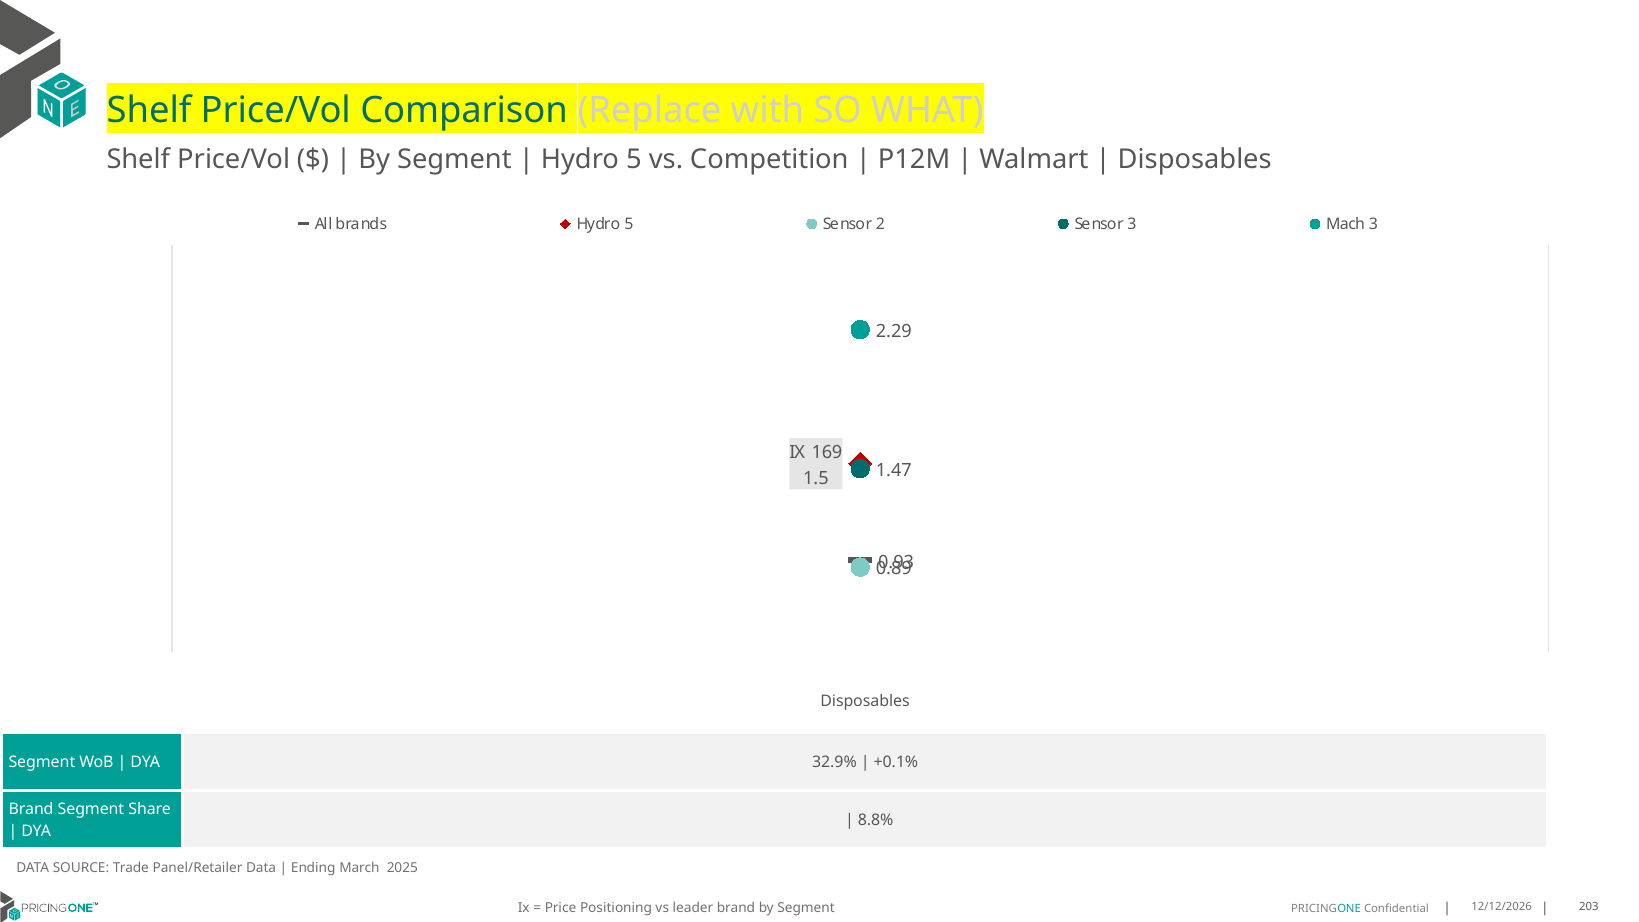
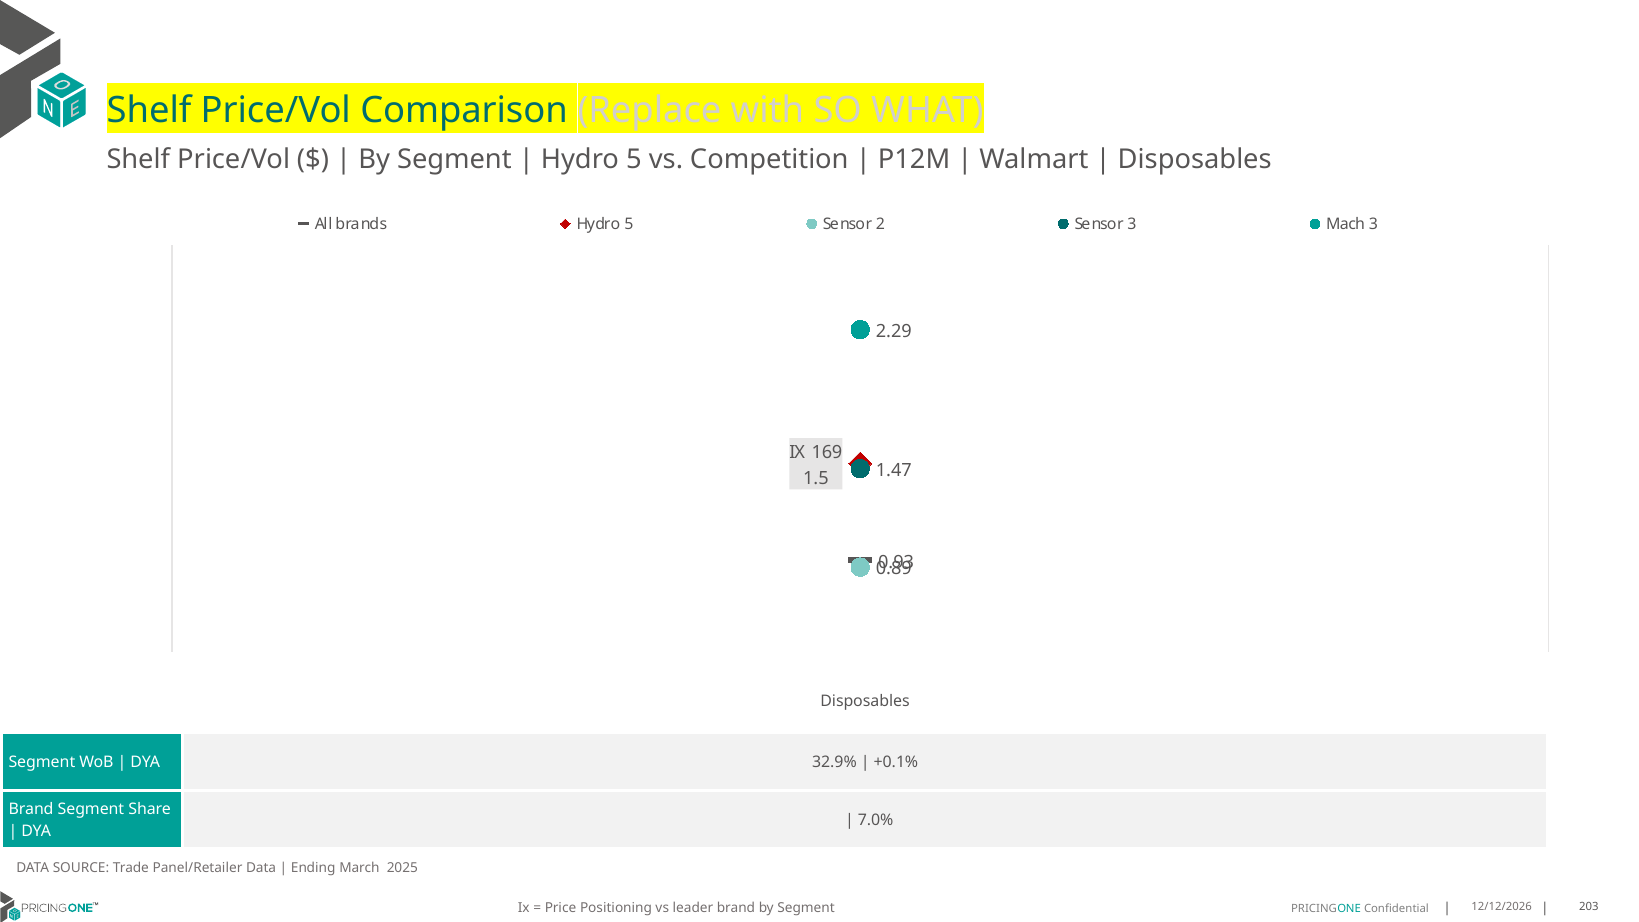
8.8%: 8.8% -> 7.0%
